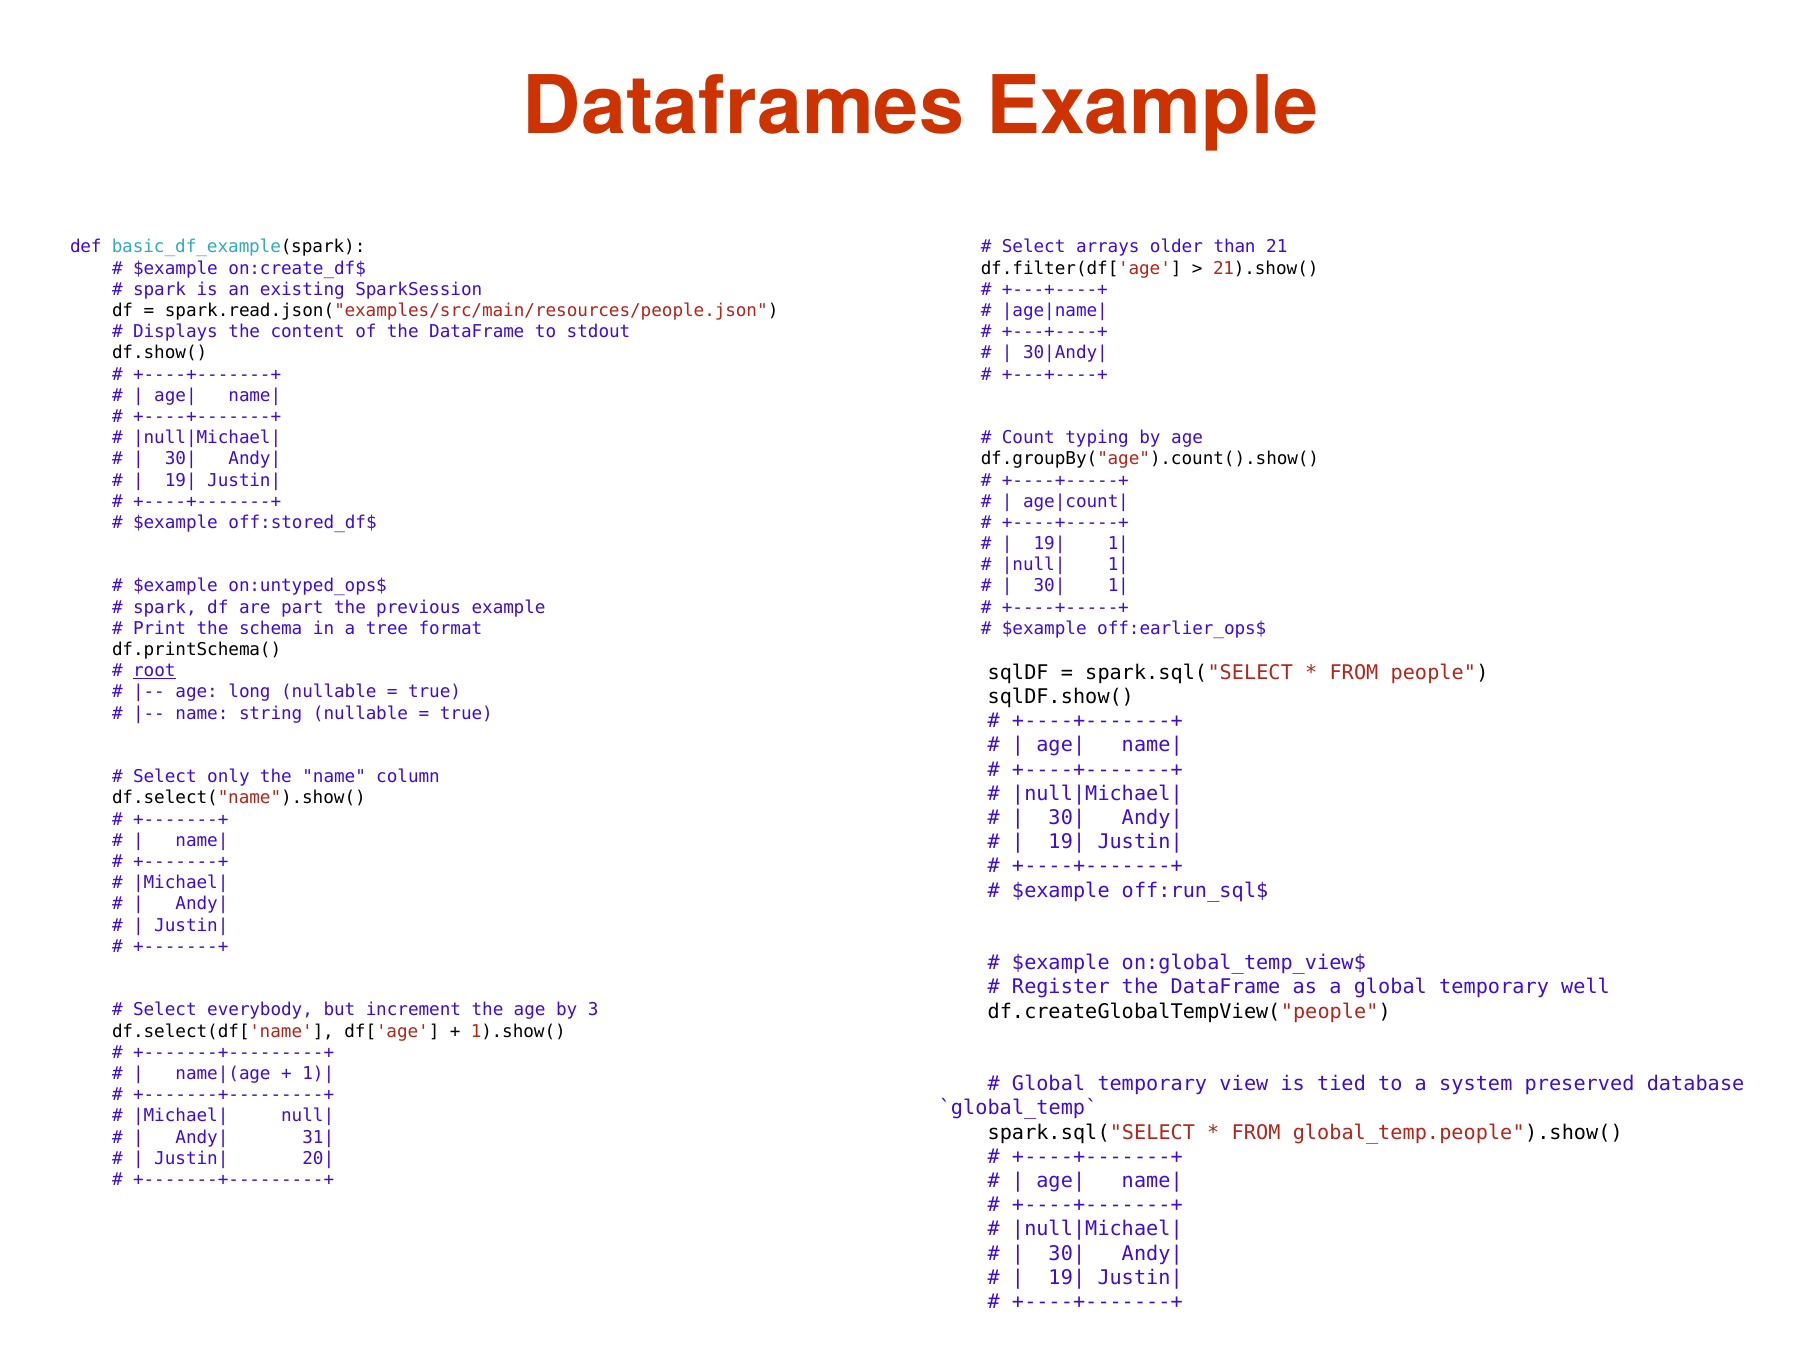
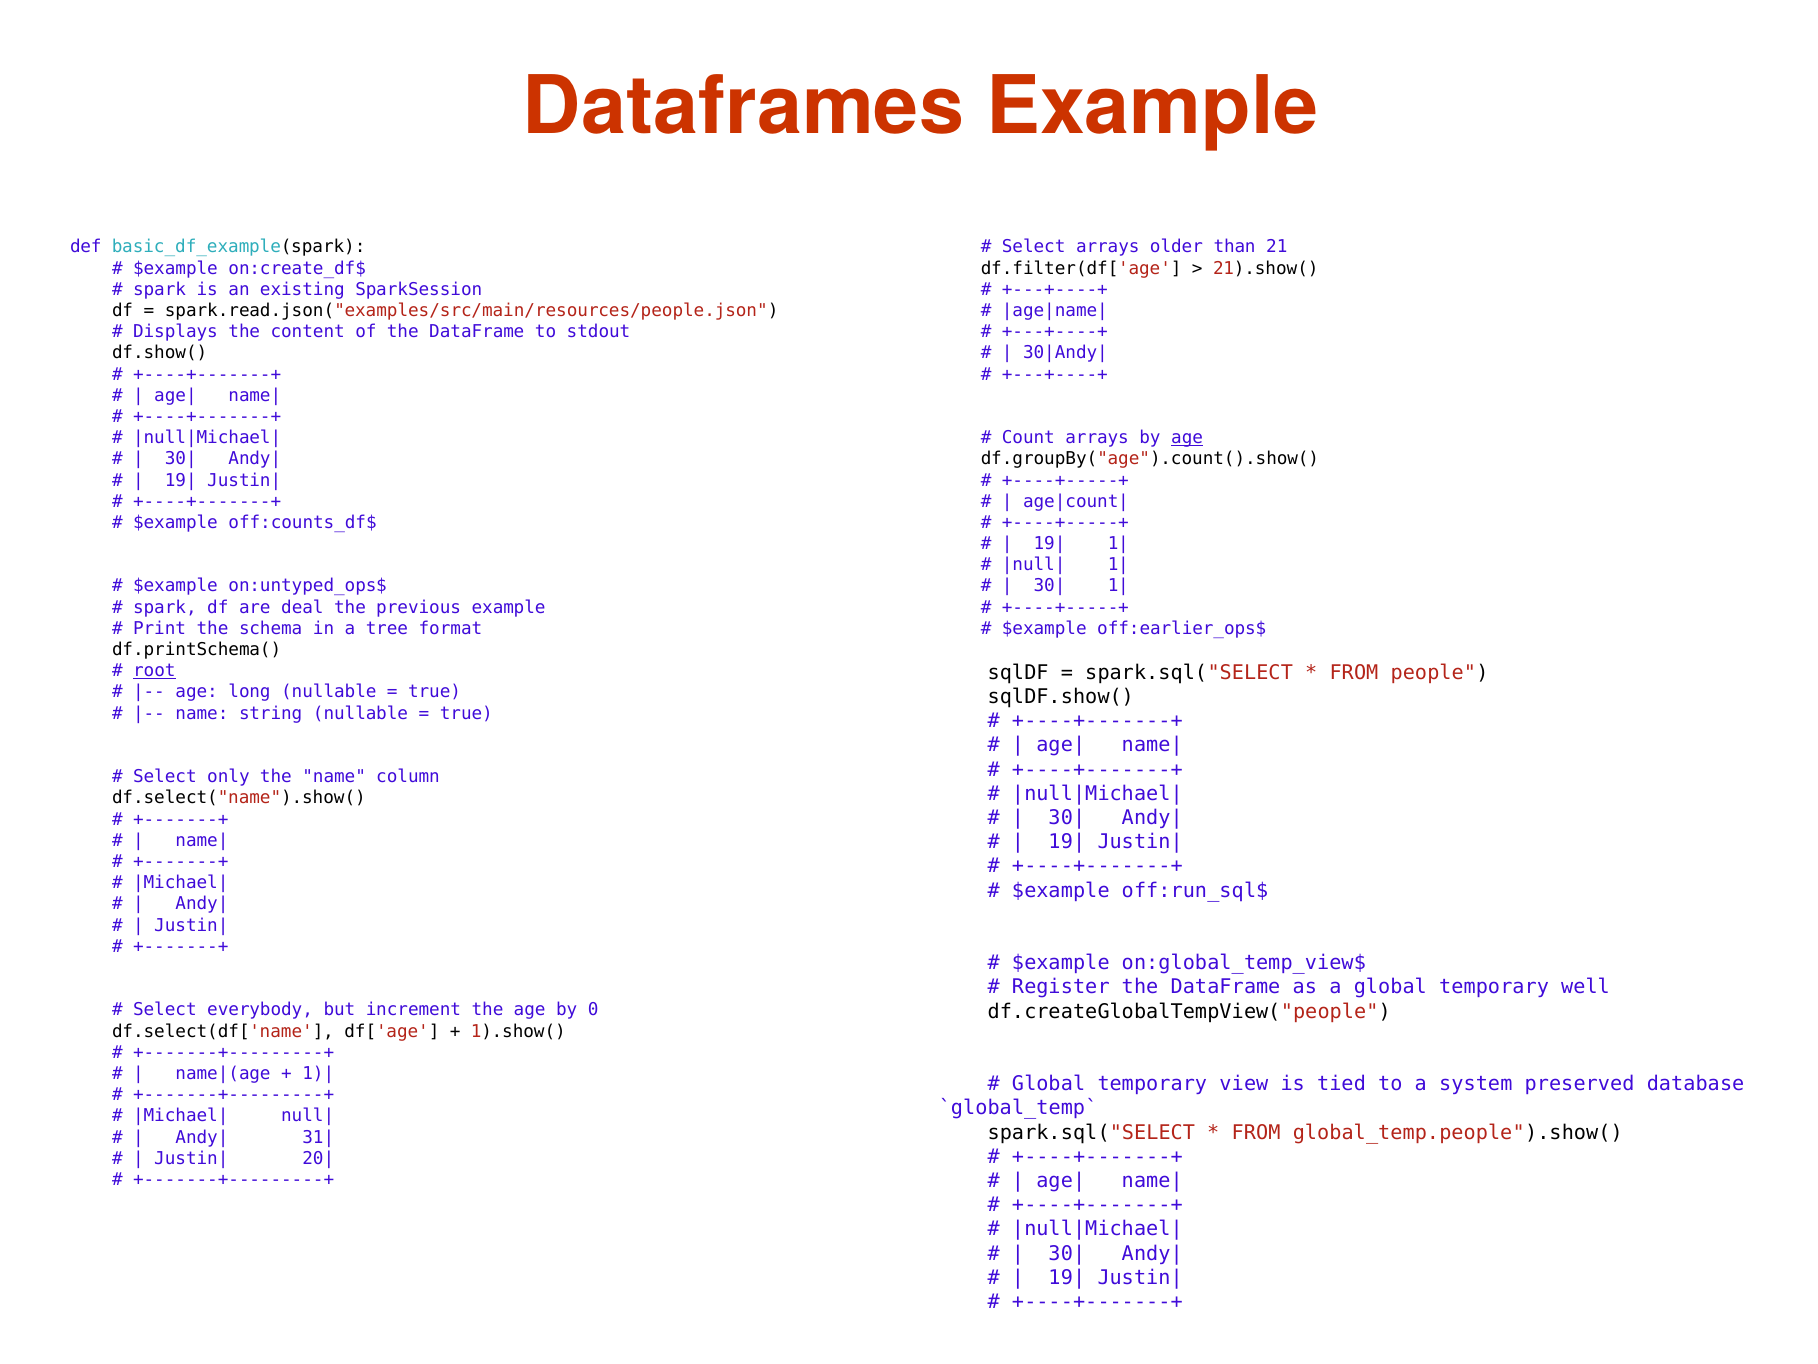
Count typing: typing -> arrays
age at (1187, 438) underline: none -> present
off:stored_df$: off:stored_df$ -> off:counts_df$
part: part -> deal
3: 3 -> 0
